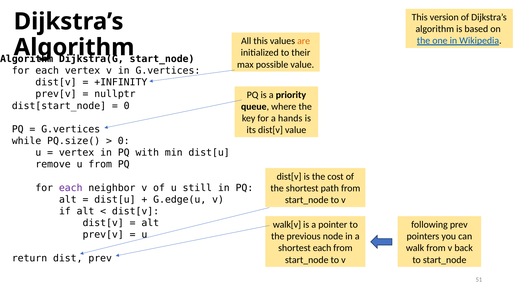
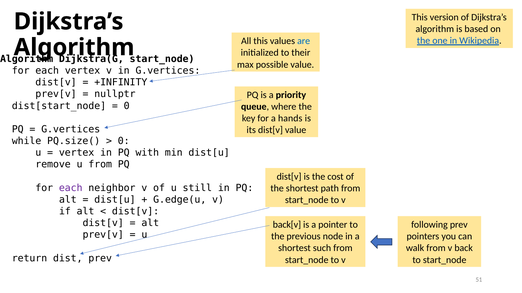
are colour: orange -> blue
walk[v: walk[v -> back[v
shortest each: each -> such
